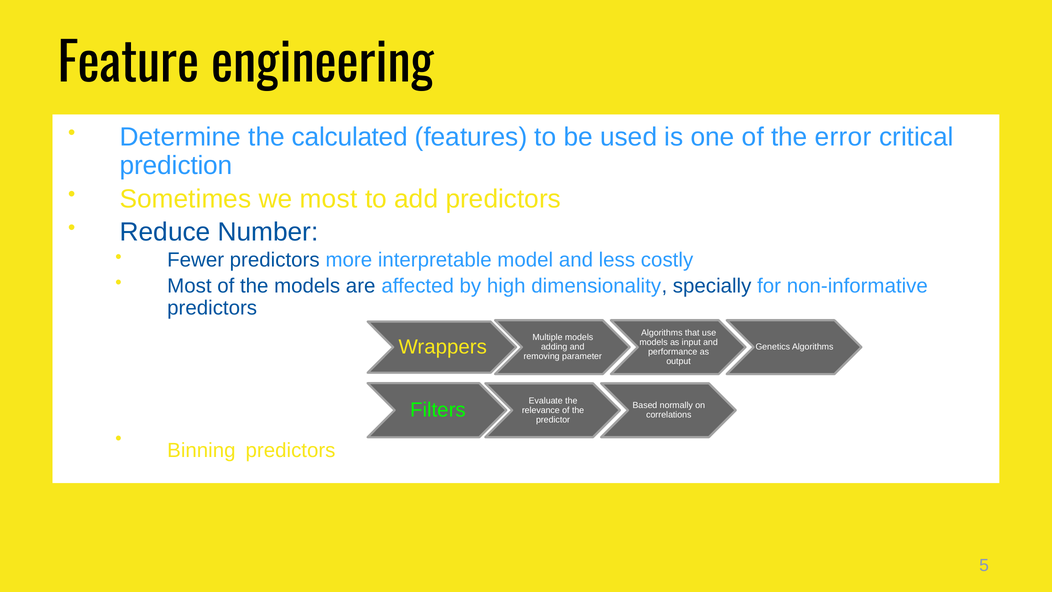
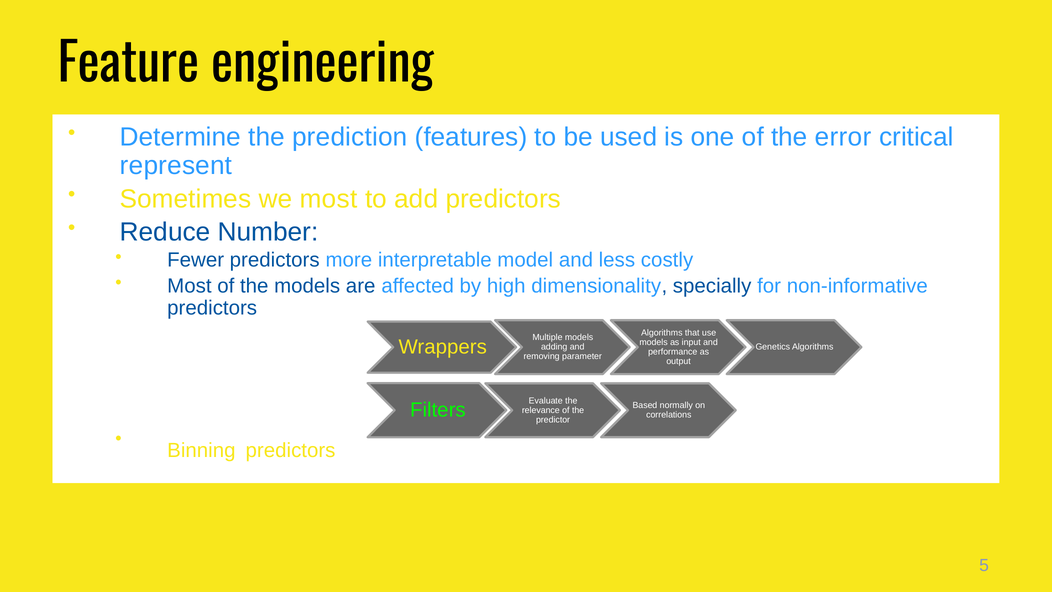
calculated: calculated -> prediction
prediction: prediction -> represent
